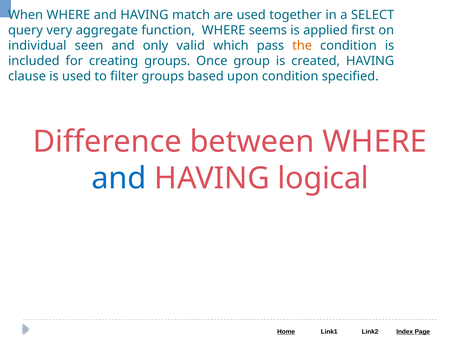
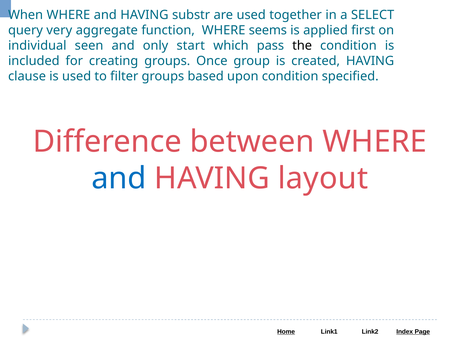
match: match -> substr
valid: valid -> start
the colour: orange -> black
logical: logical -> layout
